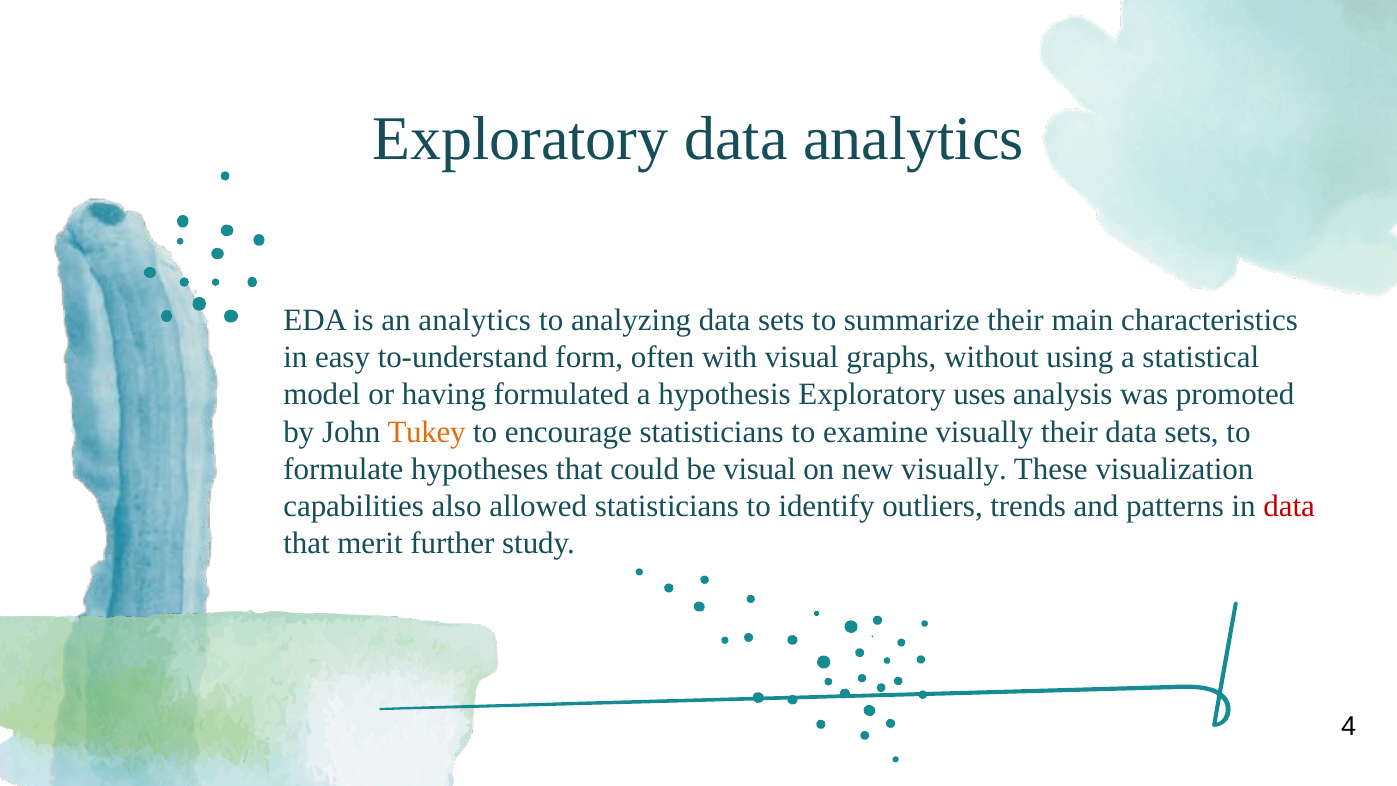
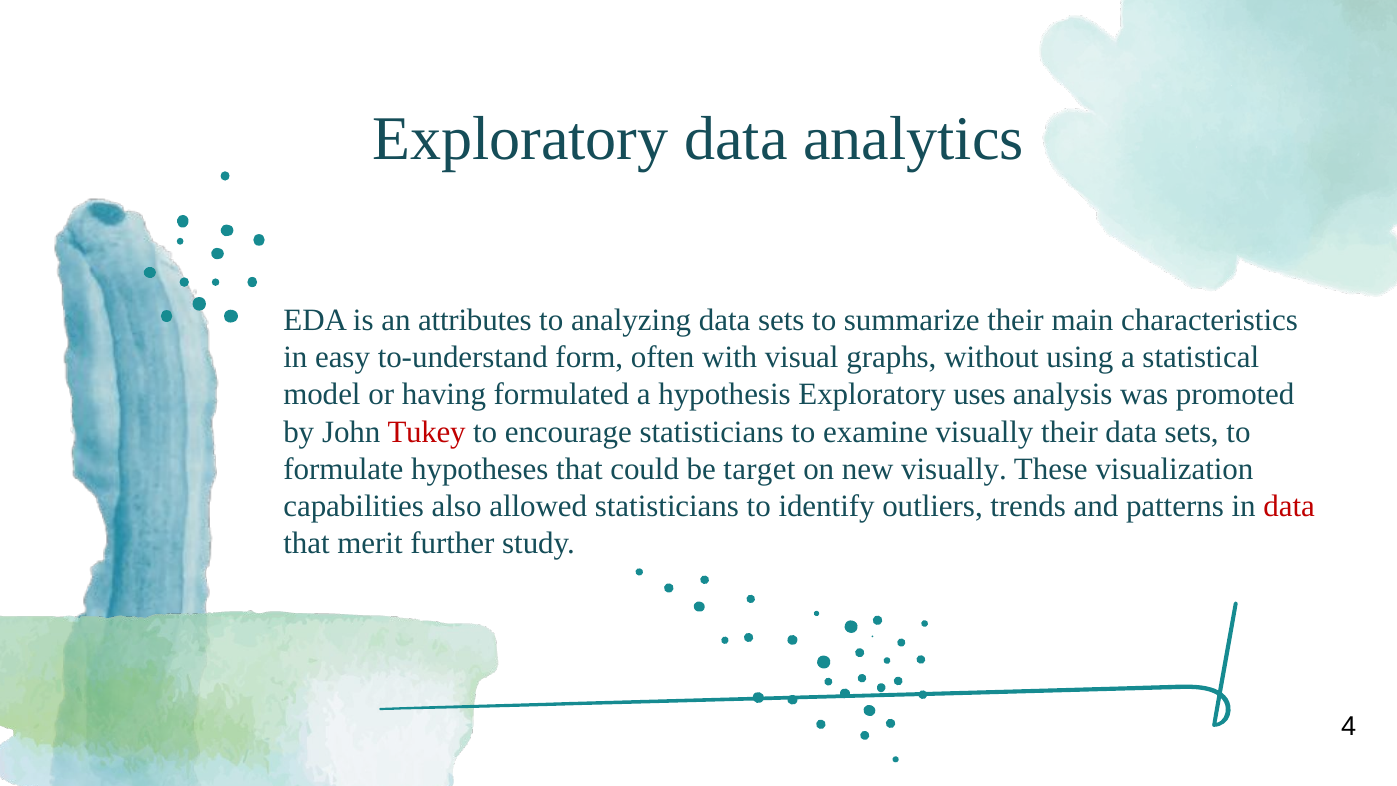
an analytics: analytics -> attributes
Tukey colour: orange -> red
be visual: visual -> target
